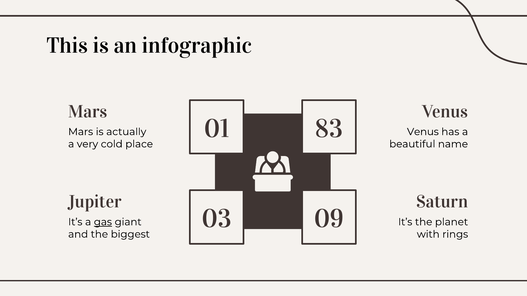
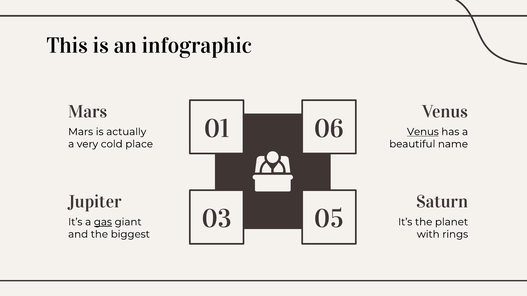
83: 83 -> 06
Venus at (423, 132) underline: none -> present
09: 09 -> 05
